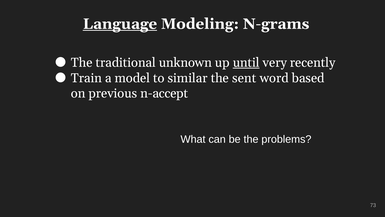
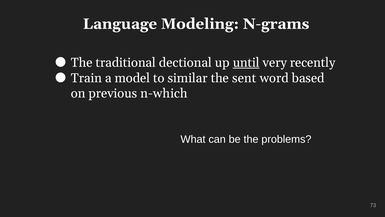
Language underline: present -> none
unknown: unknown -> dectional
n-accept: n-accept -> n-which
